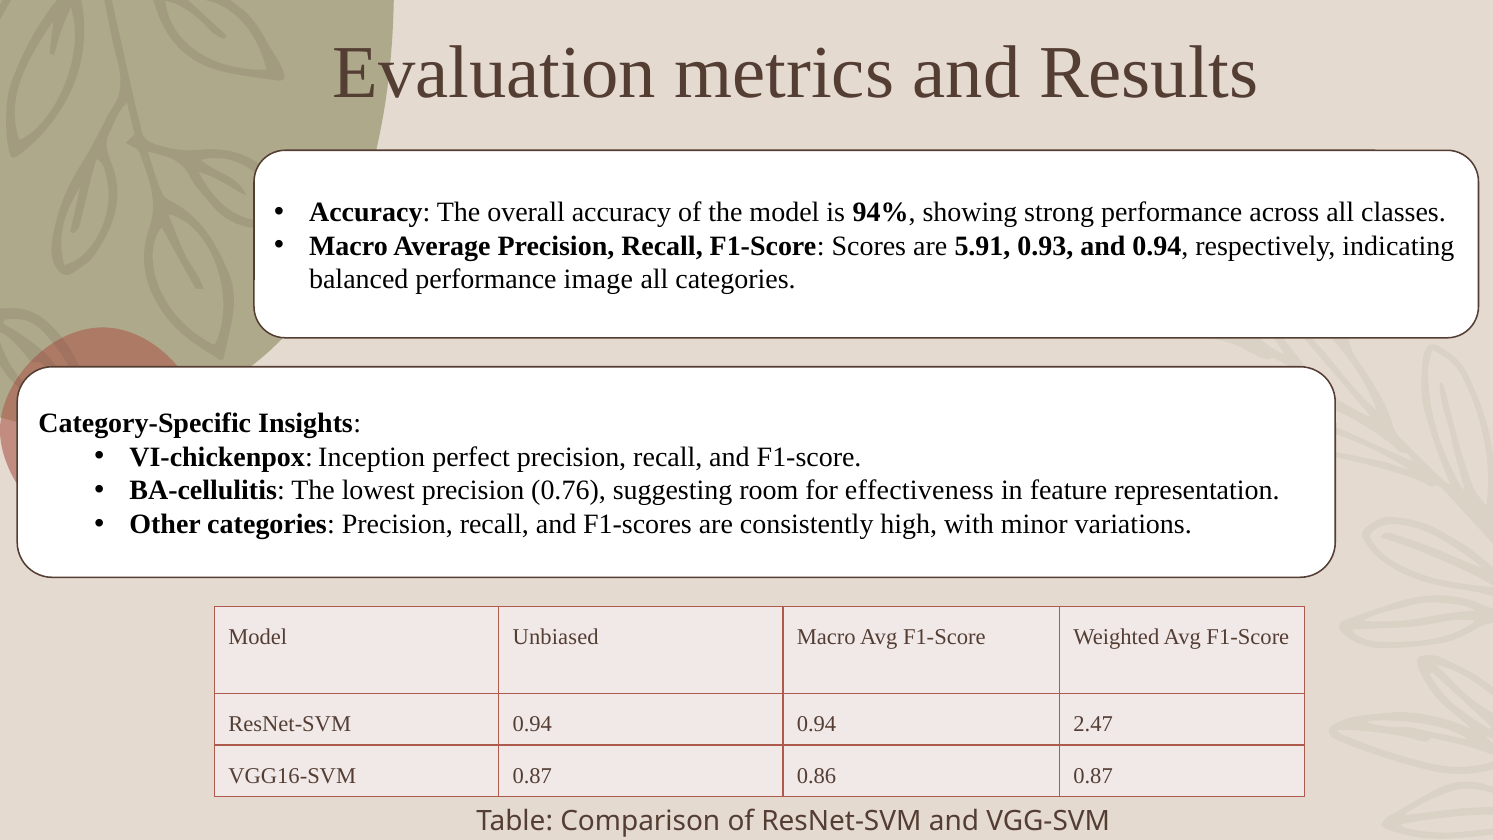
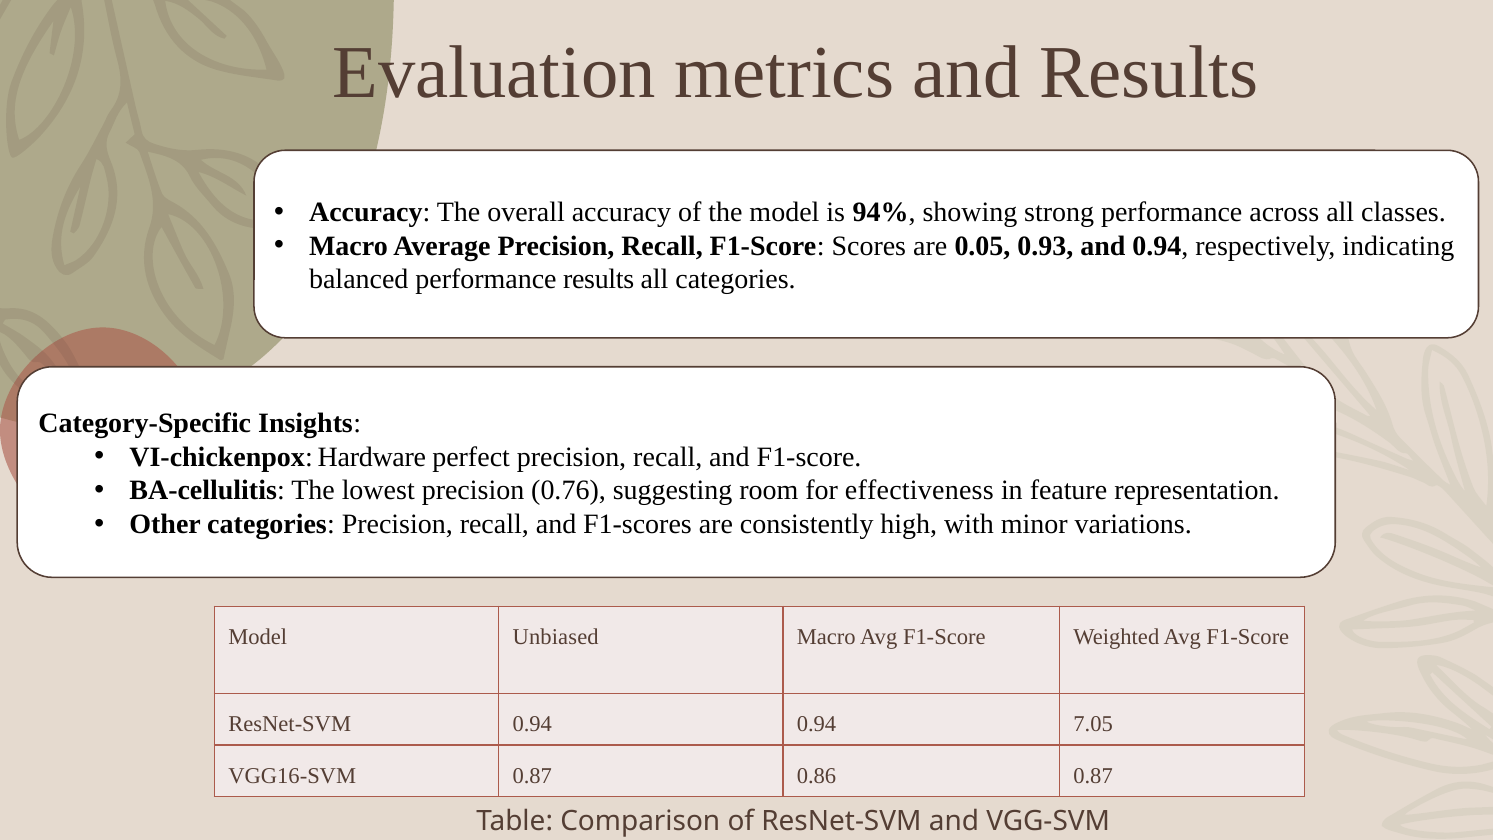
5.91: 5.91 -> 0.05
performance image: image -> results
Inception: Inception -> Hardware
2.47: 2.47 -> 7.05
